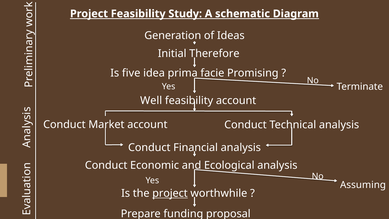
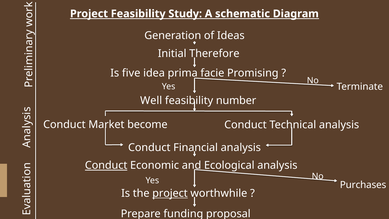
feasibility account: account -> number
Market account: account -> become
Conduct at (106, 165) underline: none -> present
Assuming: Assuming -> Purchases
